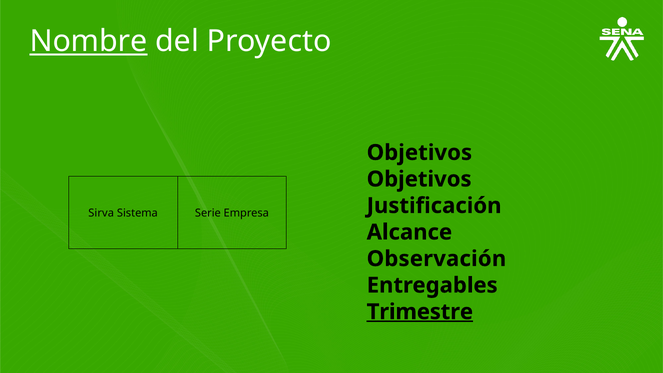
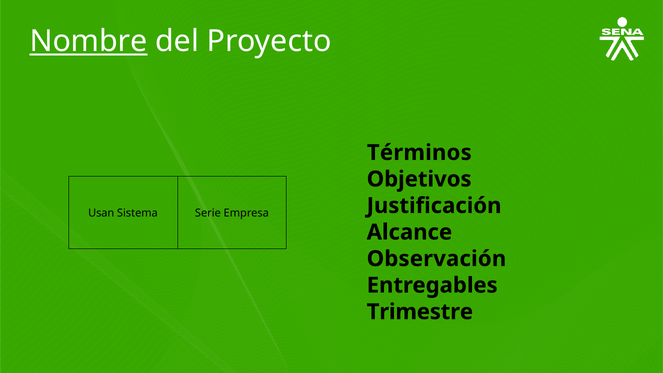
Objetivos at (419, 153): Objetivos -> Términos
Sirva: Sirva -> Usan
Trimestre underline: present -> none
